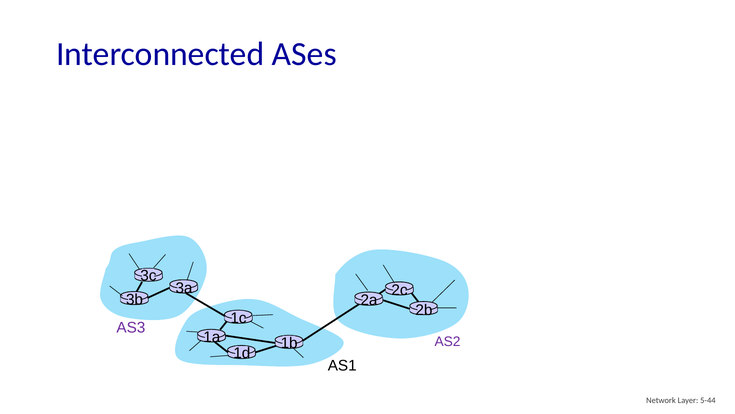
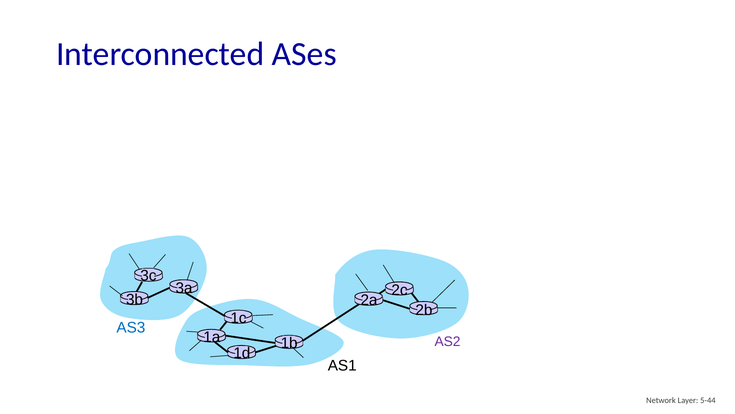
AS3 colour: purple -> blue
